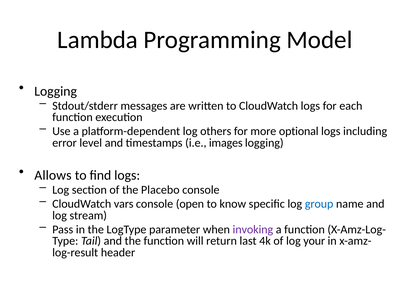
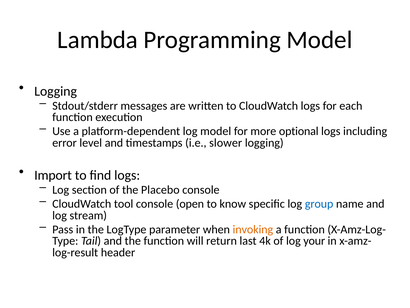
log others: others -> model
images: images -> slower
Allows: Allows -> Import
vars: vars -> tool
invoking colour: purple -> orange
